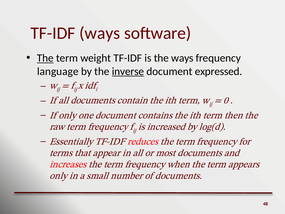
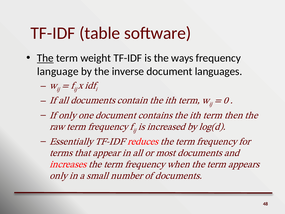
TF-IDF ways: ways -> table
inverse underline: present -> none
expressed: expressed -> languages
